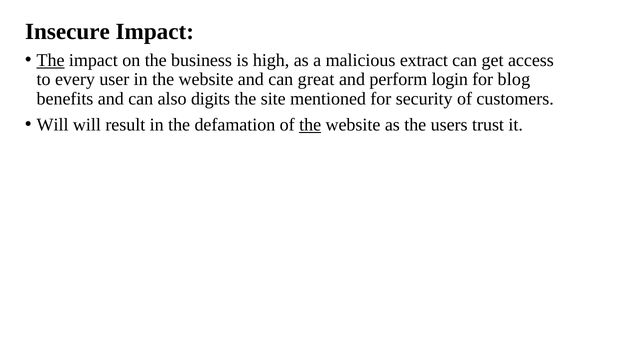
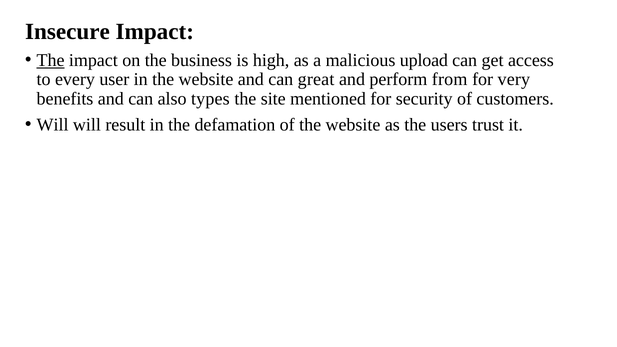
extract: extract -> upload
login: login -> from
blog: blog -> very
digits: digits -> types
the at (310, 125) underline: present -> none
